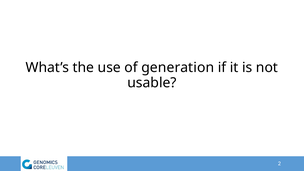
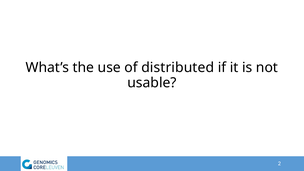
generation: generation -> distributed
